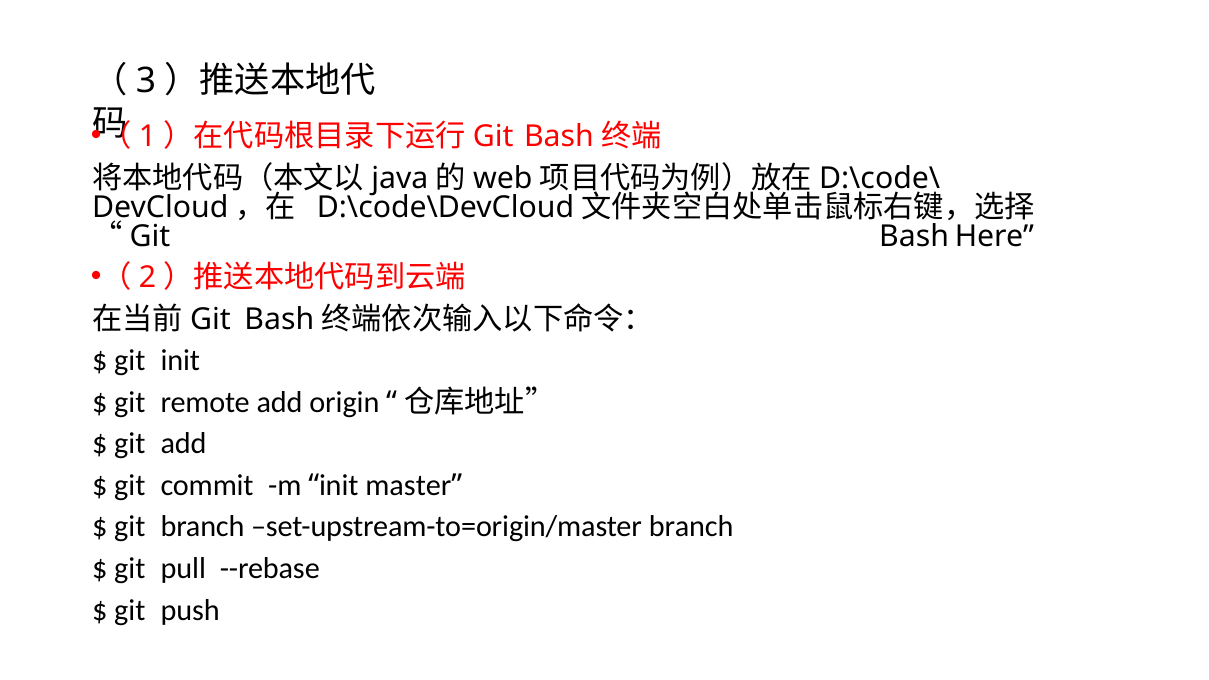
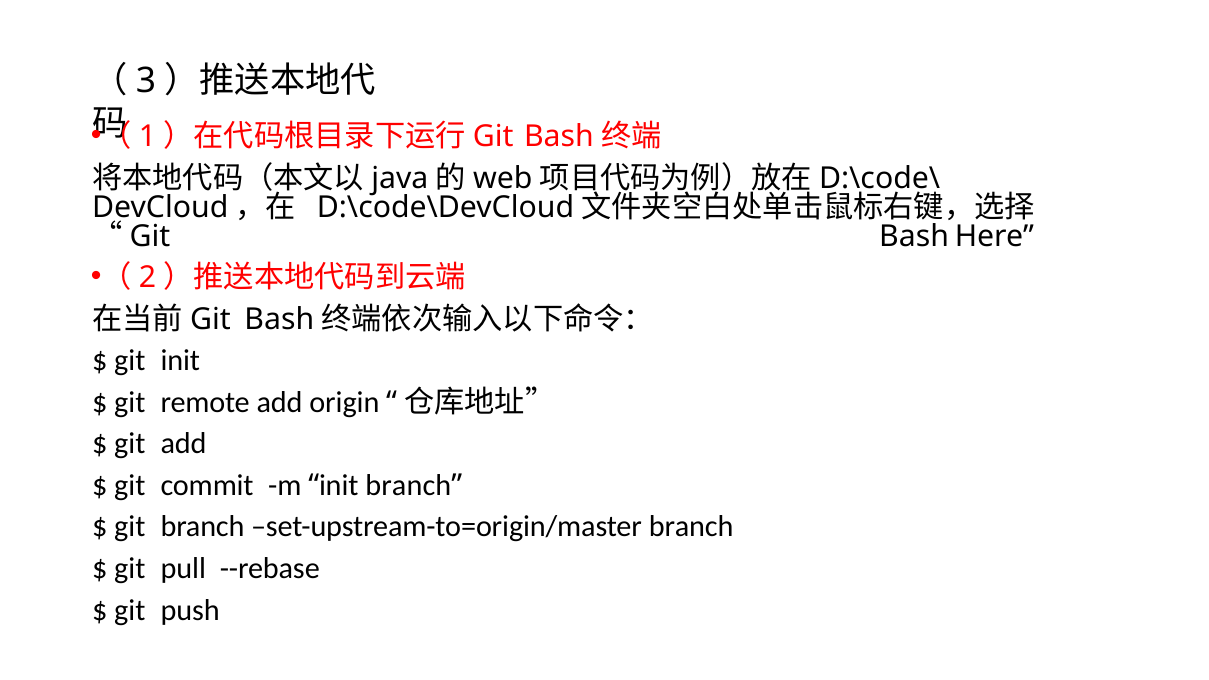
init master: master -> branch
